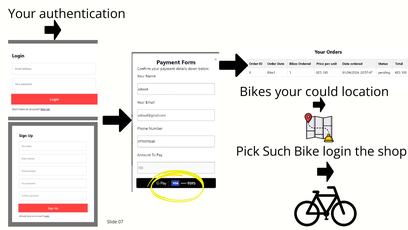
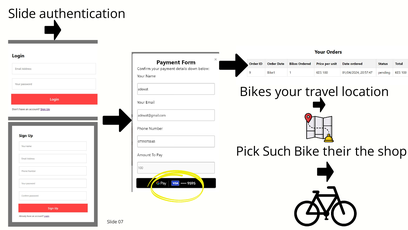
Your at (22, 14): Your -> Slide
could: could -> travel
login: login -> their
